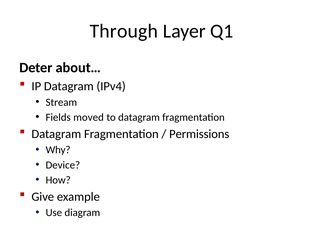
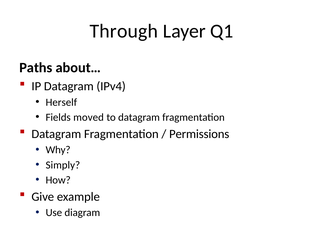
Deter: Deter -> Paths
Stream: Stream -> Herself
Device: Device -> Simply
